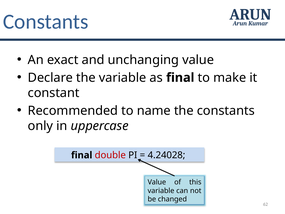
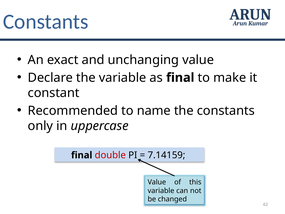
4.24028: 4.24028 -> 7.14159
